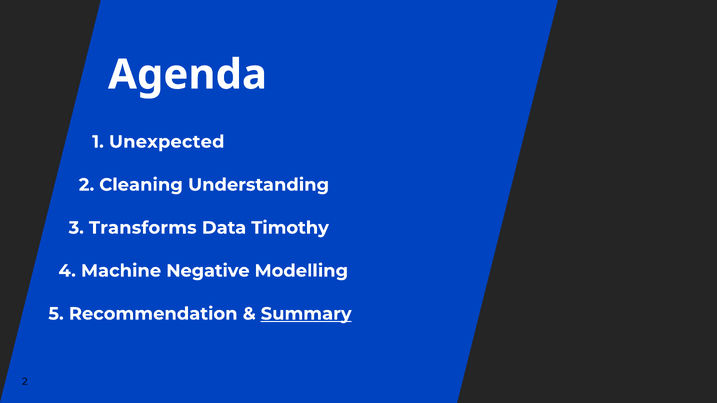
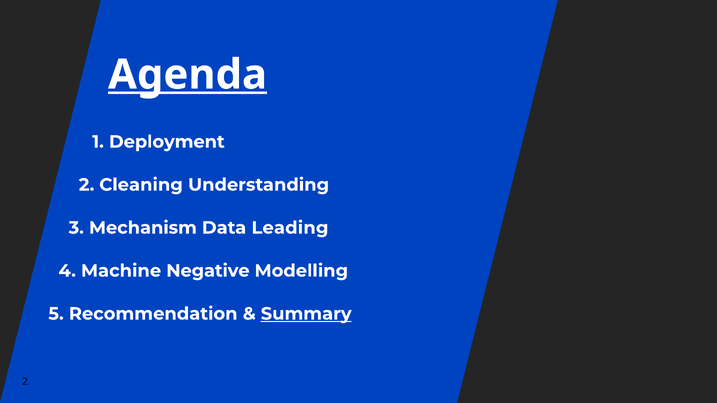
Agenda underline: none -> present
Unexpected: Unexpected -> Deployment
Transforms: Transforms -> Mechanism
Timothy: Timothy -> Leading
